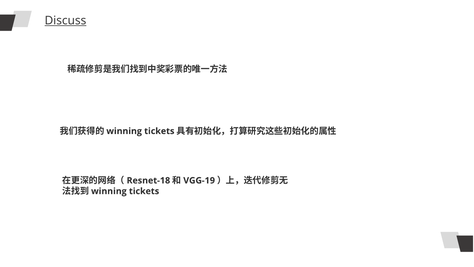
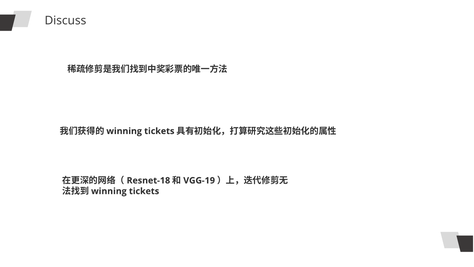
Discuss underline: present -> none
